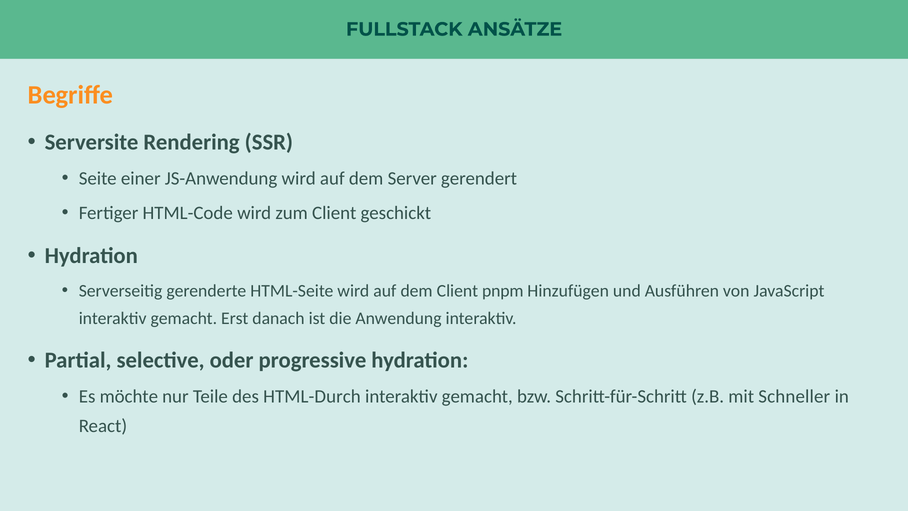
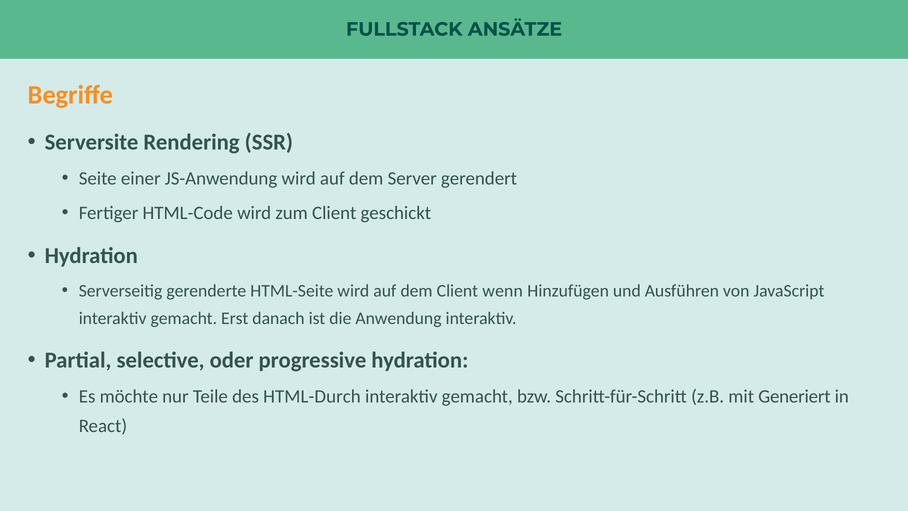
pnpm: pnpm -> wenn
Schneller: Schneller -> Generiert
